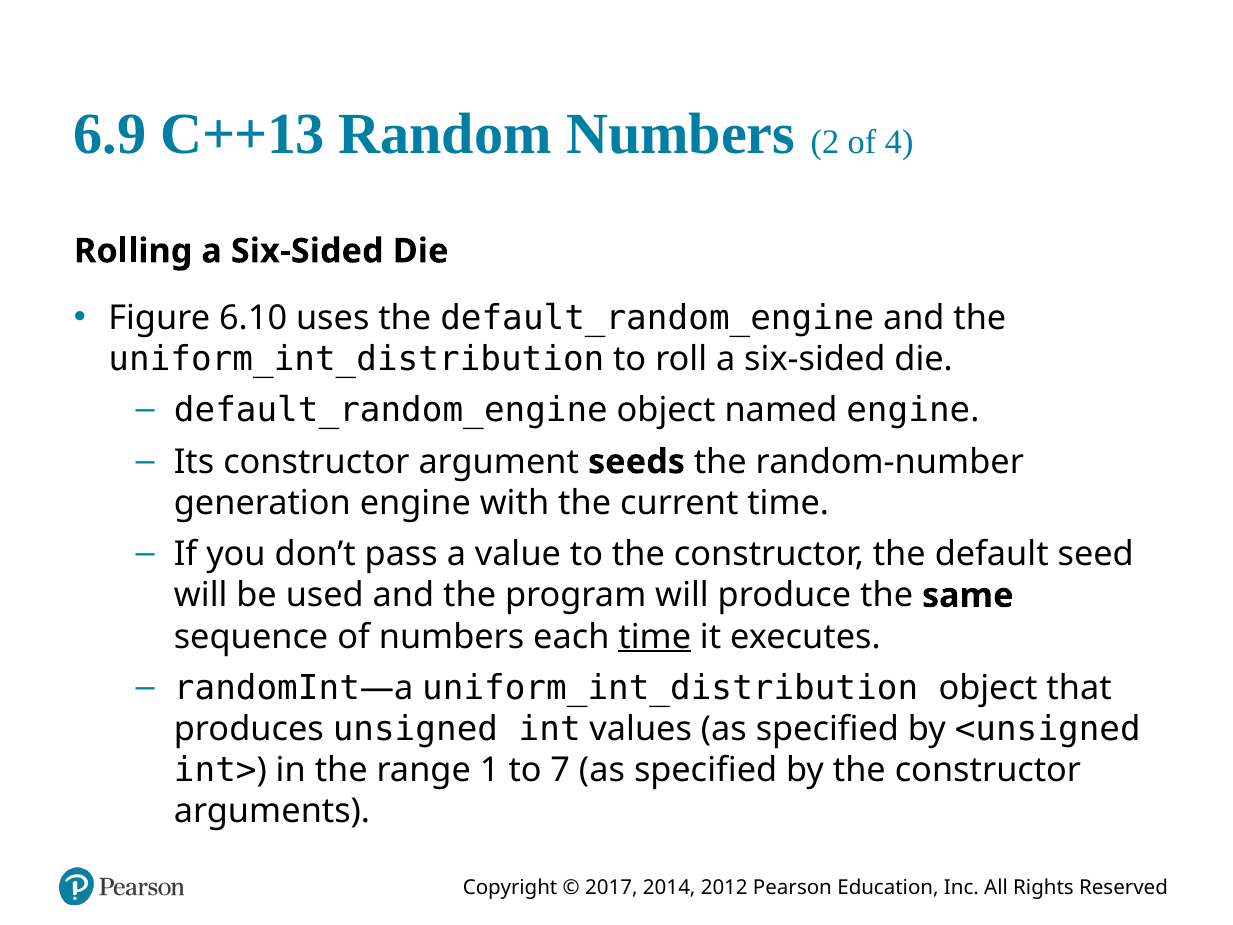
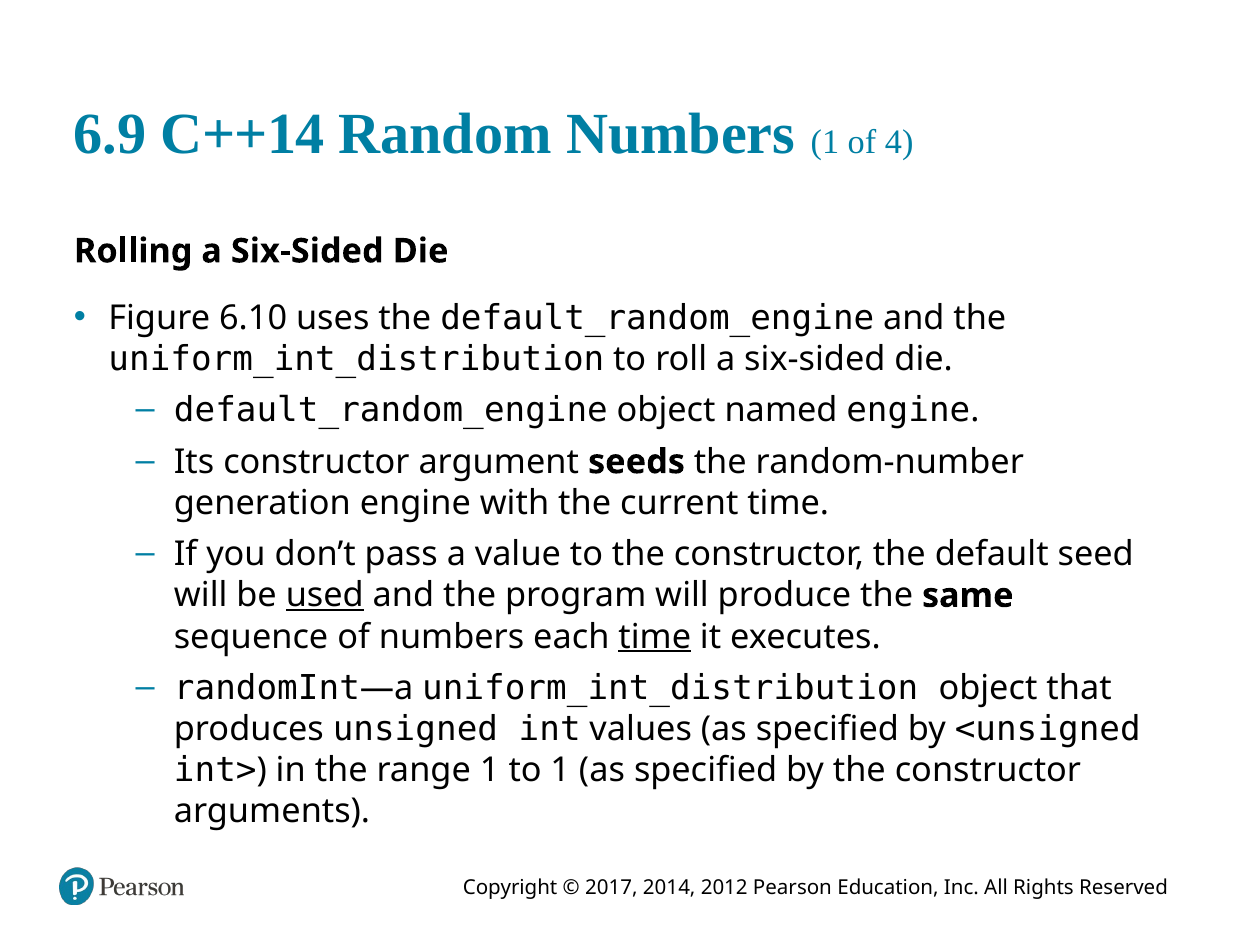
C++13: C++13 -> C++14
Numbers 2: 2 -> 1
used underline: none -> present
to 7: 7 -> 1
